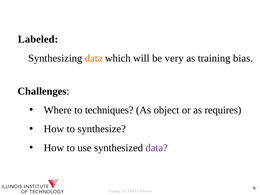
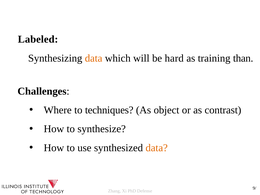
very: very -> hard
bias: bias -> than
requires: requires -> contrast
data at (157, 148) colour: purple -> orange
